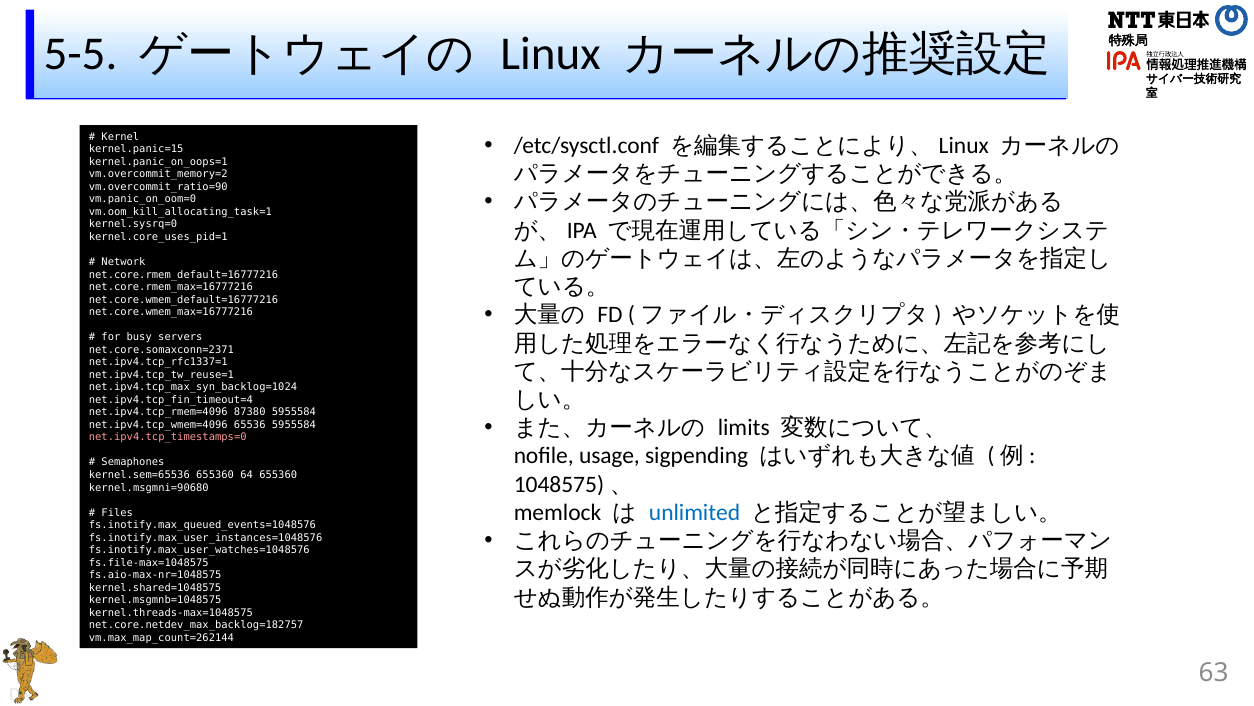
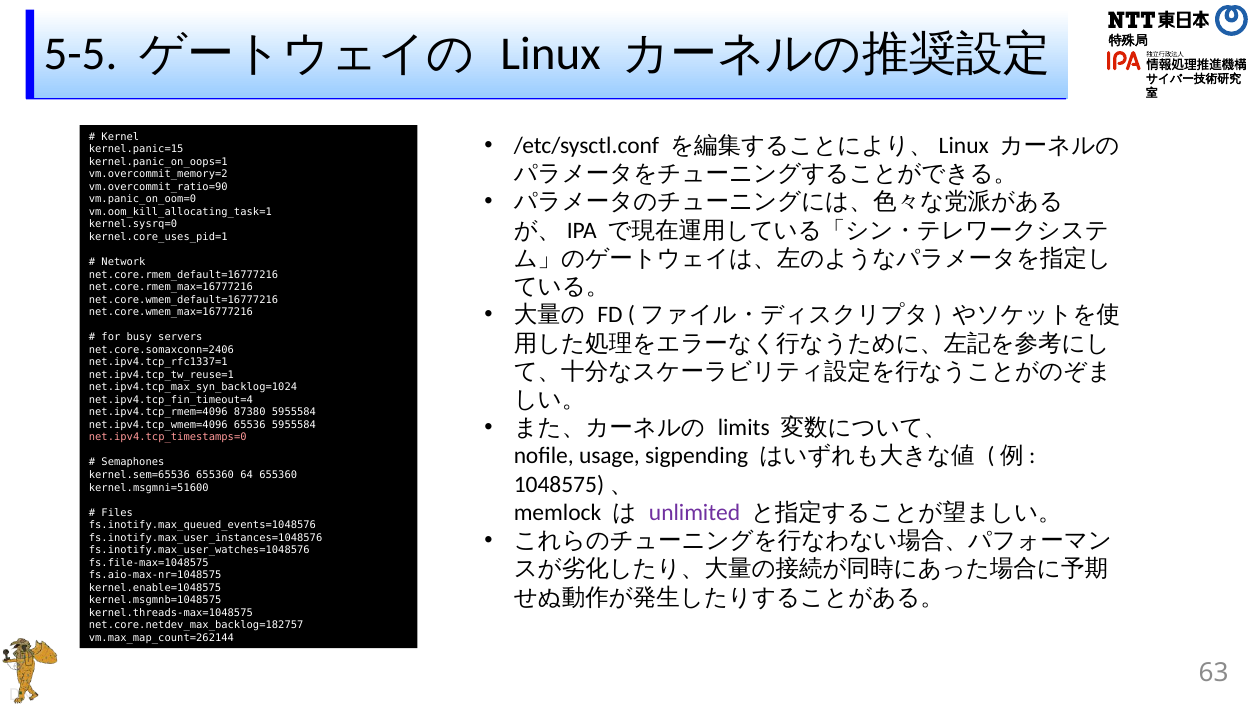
net.core.somaxconn=2371: net.core.somaxconn=2371 -> net.core.somaxconn=2406
kernel.msgmni=90680: kernel.msgmni=90680 -> kernel.msgmni=51600
unlimited colour: blue -> purple
kernel.shared=1048575: kernel.shared=1048575 -> kernel.enable=1048575
